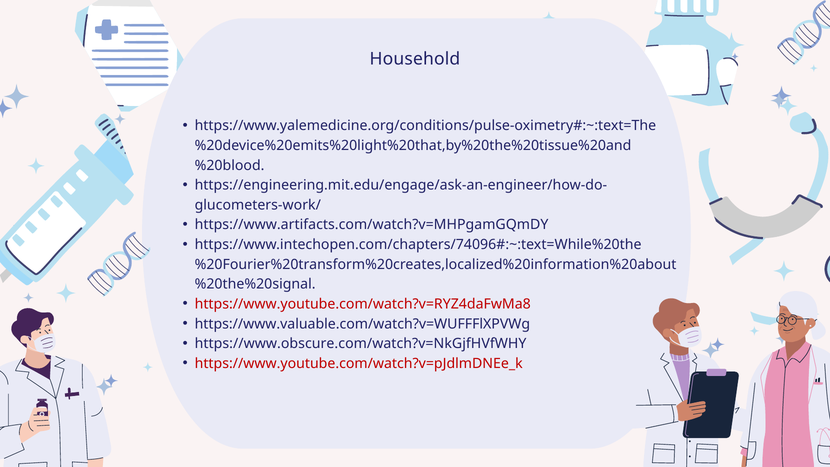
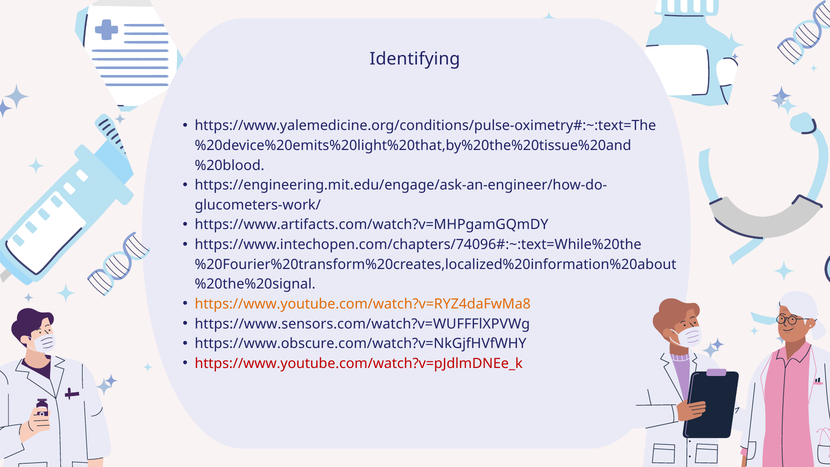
Household: Household -> Identifying
https://www.youtube.com/watch?v=RYZ4daFwMa8 colour: red -> orange
https://www.valuable.com/watch?v=WUFFFlXPVWg: https://www.valuable.com/watch?v=WUFFFlXPVWg -> https://www.sensors.com/watch?v=WUFFFlXPVWg
